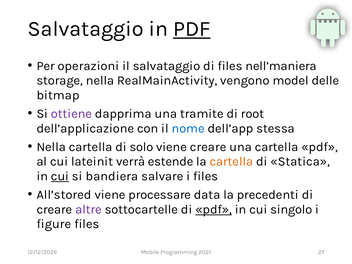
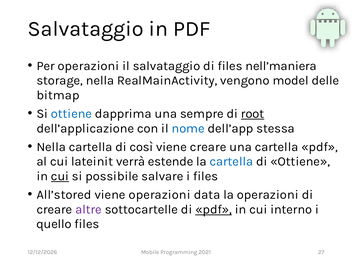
PDF at (192, 29) underline: present -> none
ottiene at (71, 114) colour: purple -> blue
tramite: tramite -> sempre
root underline: none -> present
solo: solo -> così
cartella at (231, 162) colour: orange -> blue
di Statica: Statica -> Ottiene
bandiera: bandiera -> possibile
viene processare: processare -> operazioni
la precedenti: precedenti -> operazioni
singolo: singolo -> interno
figure: figure -> quello
